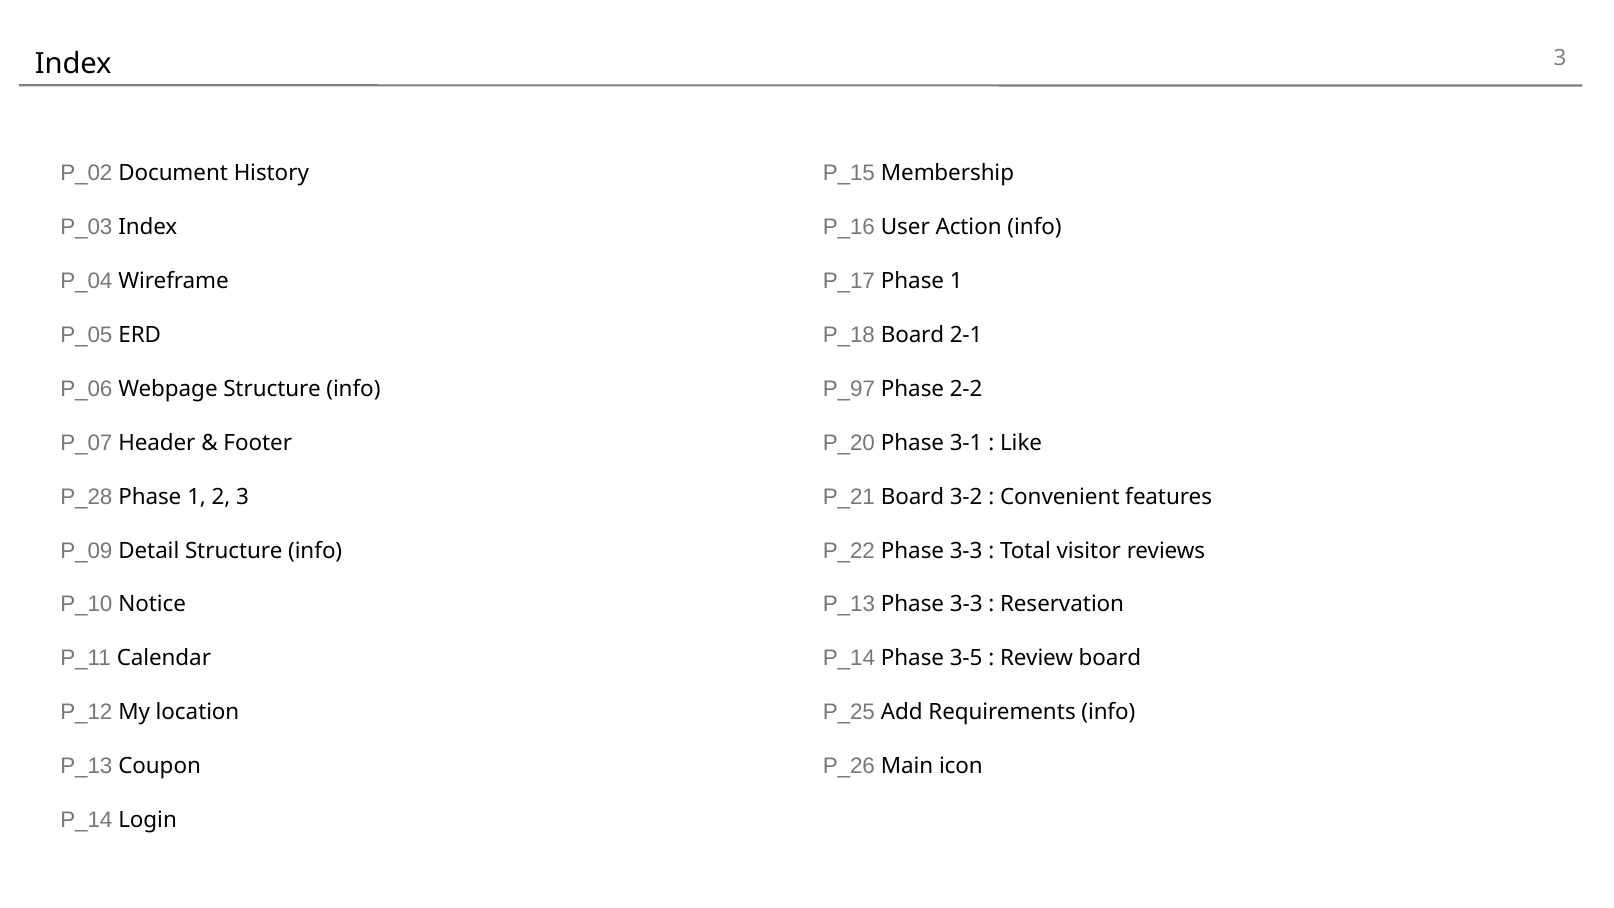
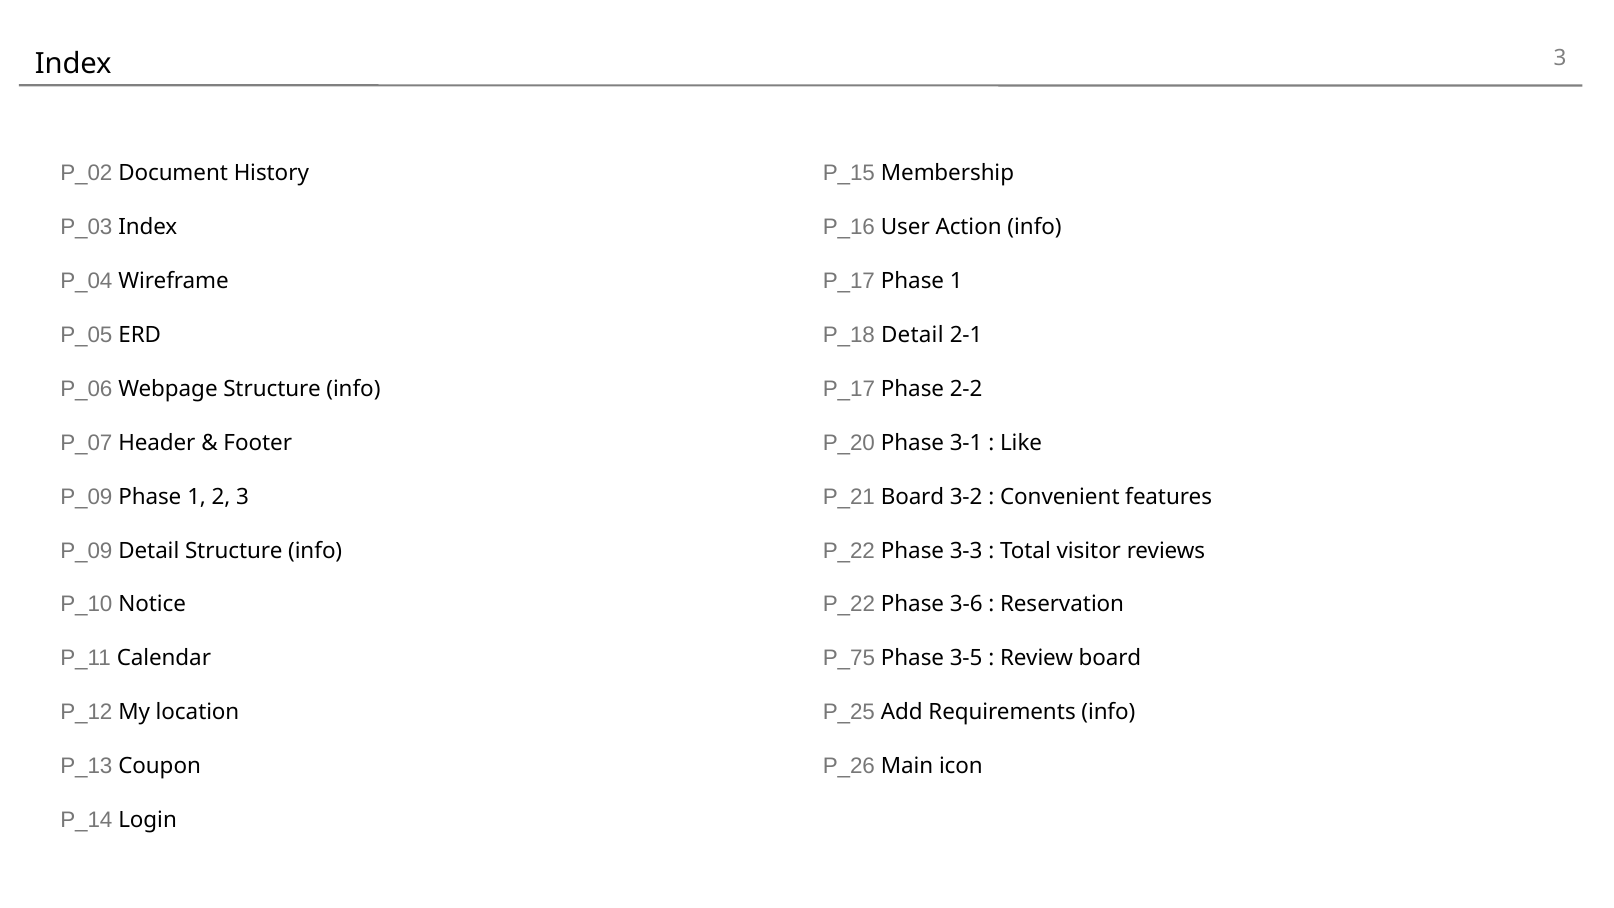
P_18 Board: Board -> Detail
P_97 at (849, 389): P_97 -> P_17
P_28 at (86, 497): P_28 -> P_09
P_13 at (849, 604): P_13 -> P_22
3-3 at (966, 604): 3-3 -> 3-6
P_14 at (849, 658): P_14 -> P_75
